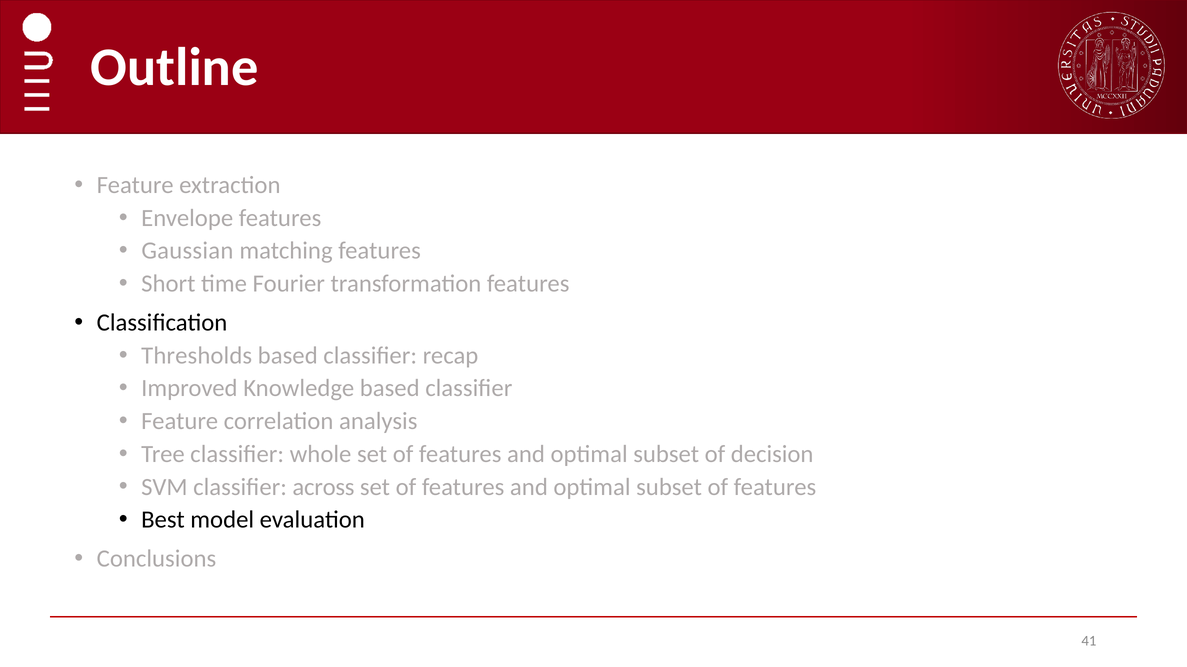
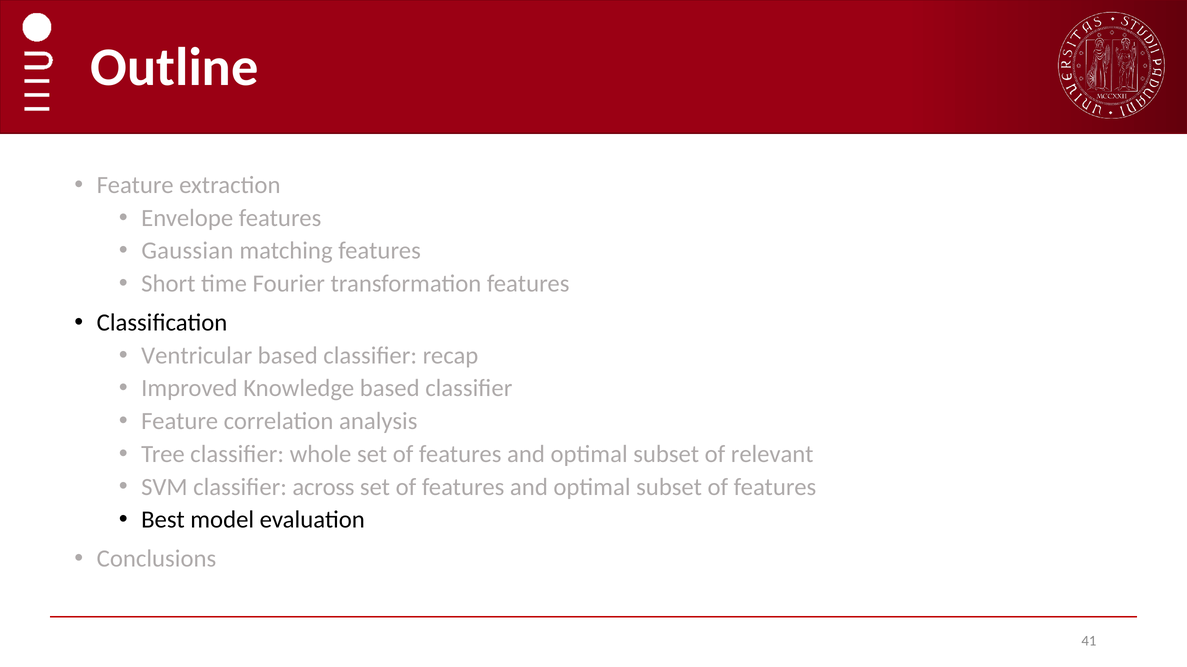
Thresholds: Thresholds -> Ventricular
decision: decision -> relevant
